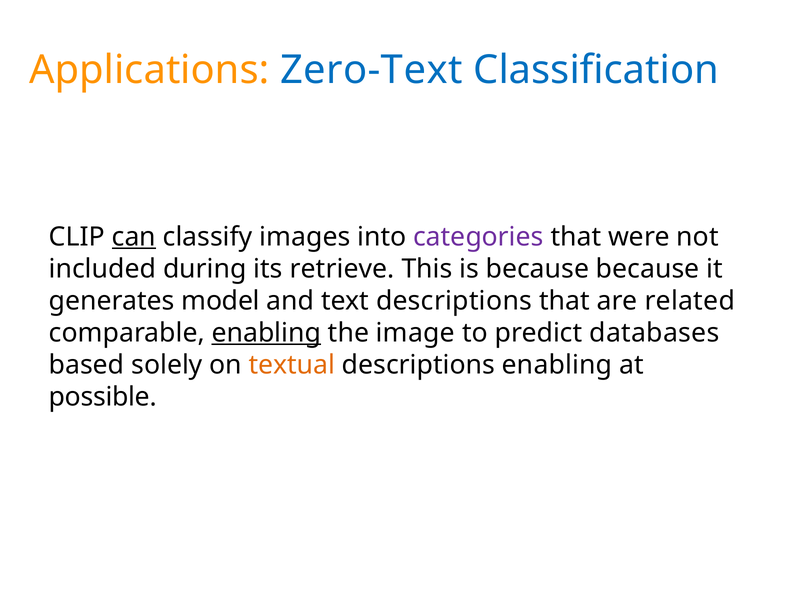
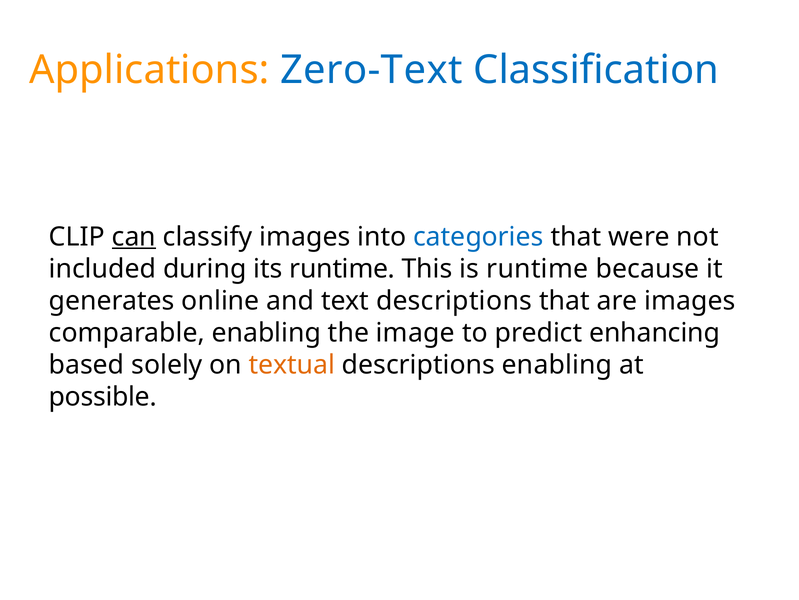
categories colour: purple -> blue
its retrieve: retrieve -> runtime
is because: because -> runtime
model: model -> online
are related: related -> images
enabling at (266, 333) underline: present -> none
databases: databases -> enhancing
